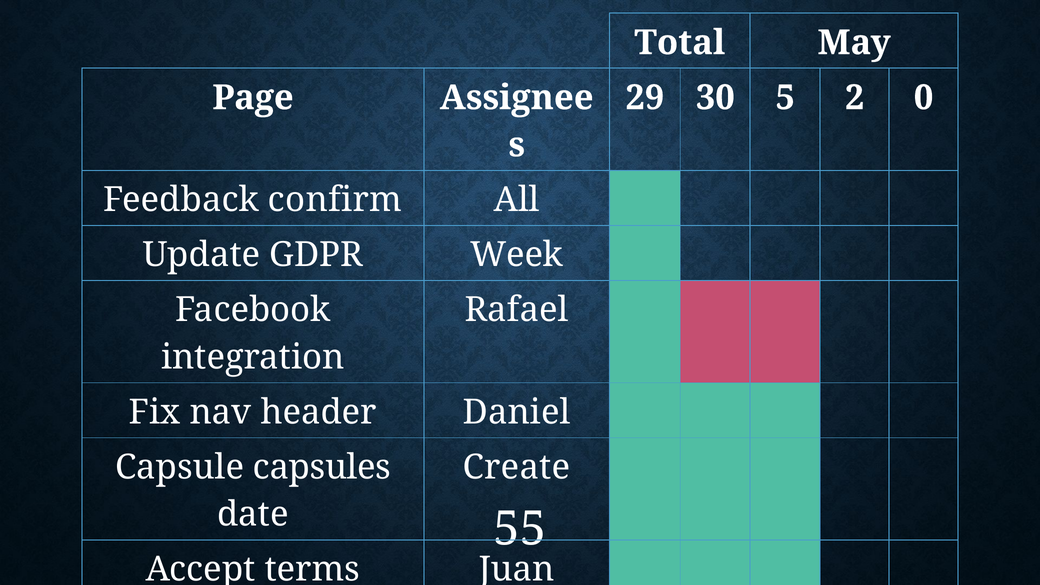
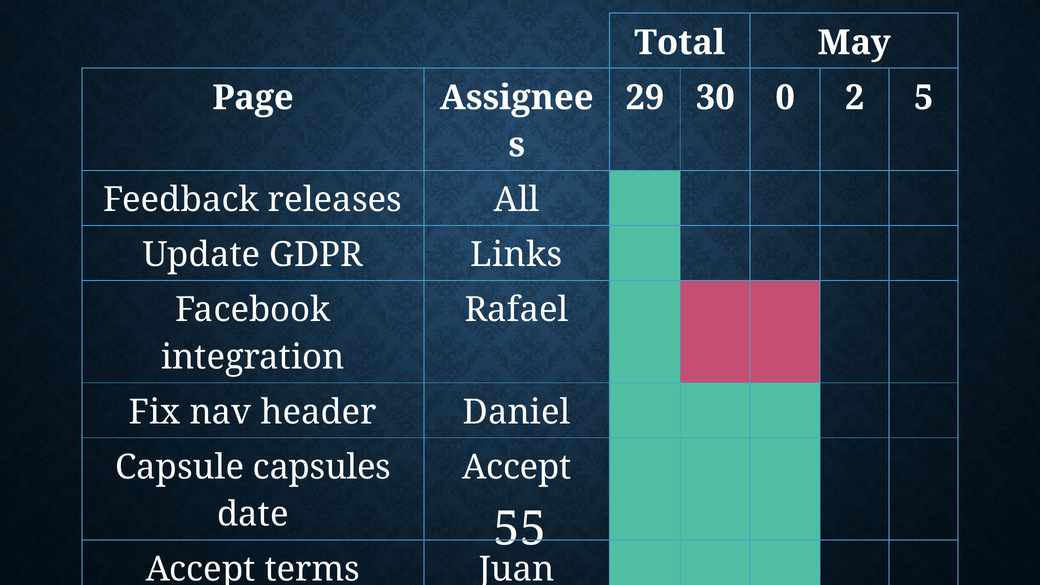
5: 5 -> 0
0: 0 -> 5
confirm: confirm -> releases
GDPR Week: Week -> Links
Create at (517, 467): Create -> Accept
